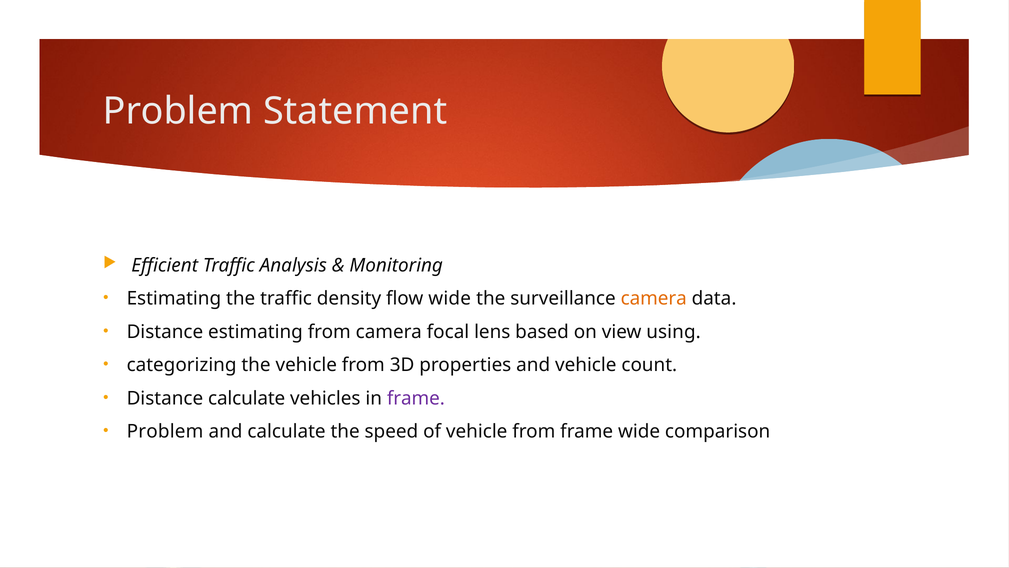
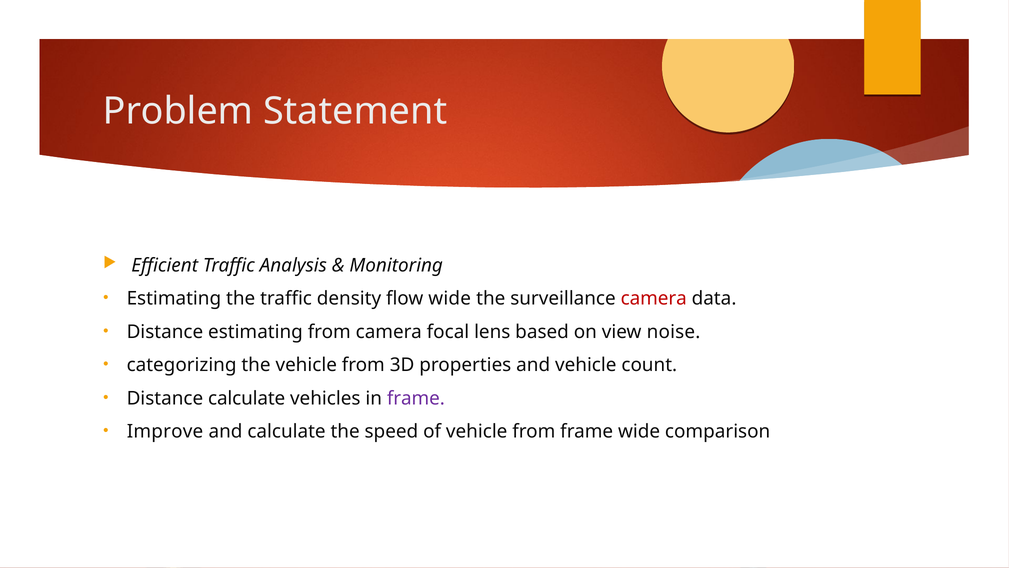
camera at (654, 298) colour: orange -> red
using: using -> noise
Problem at (165, 431): Problem -> Improve
